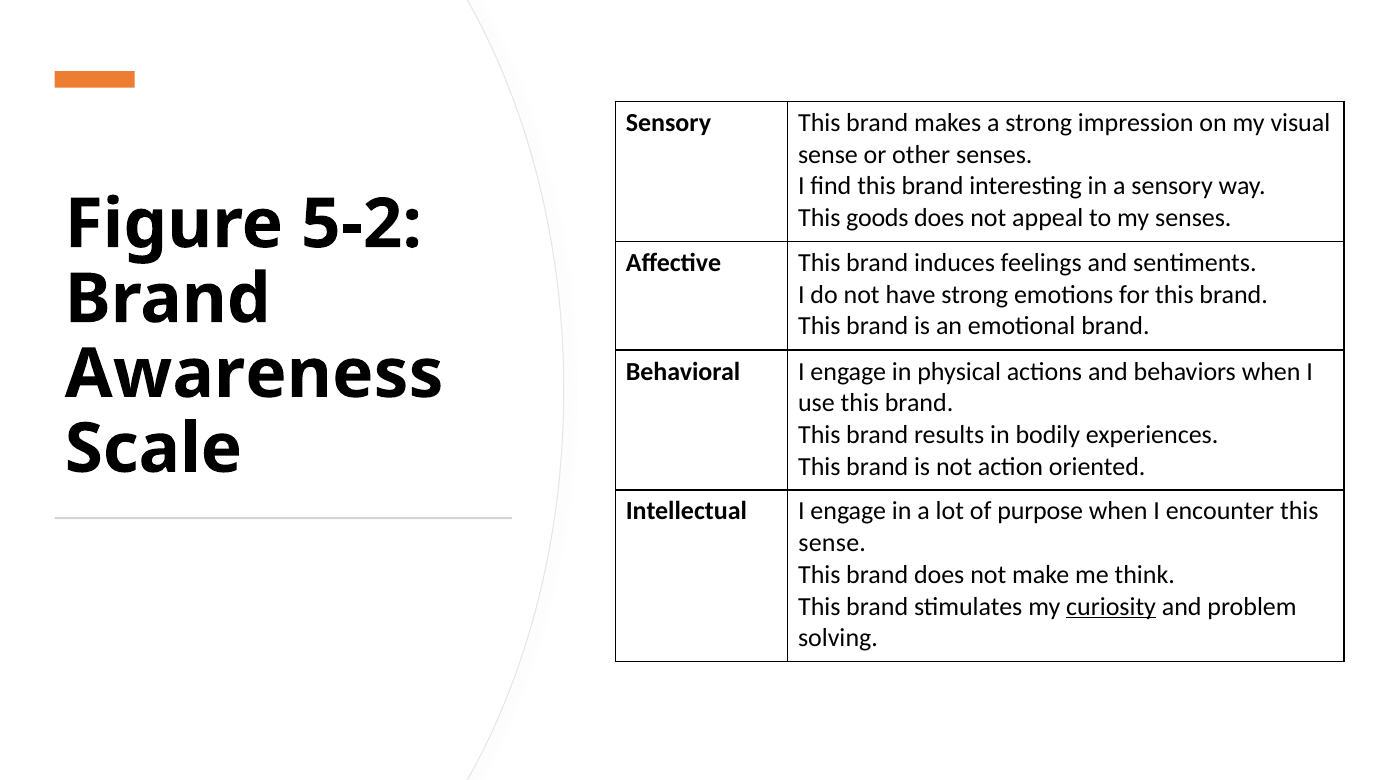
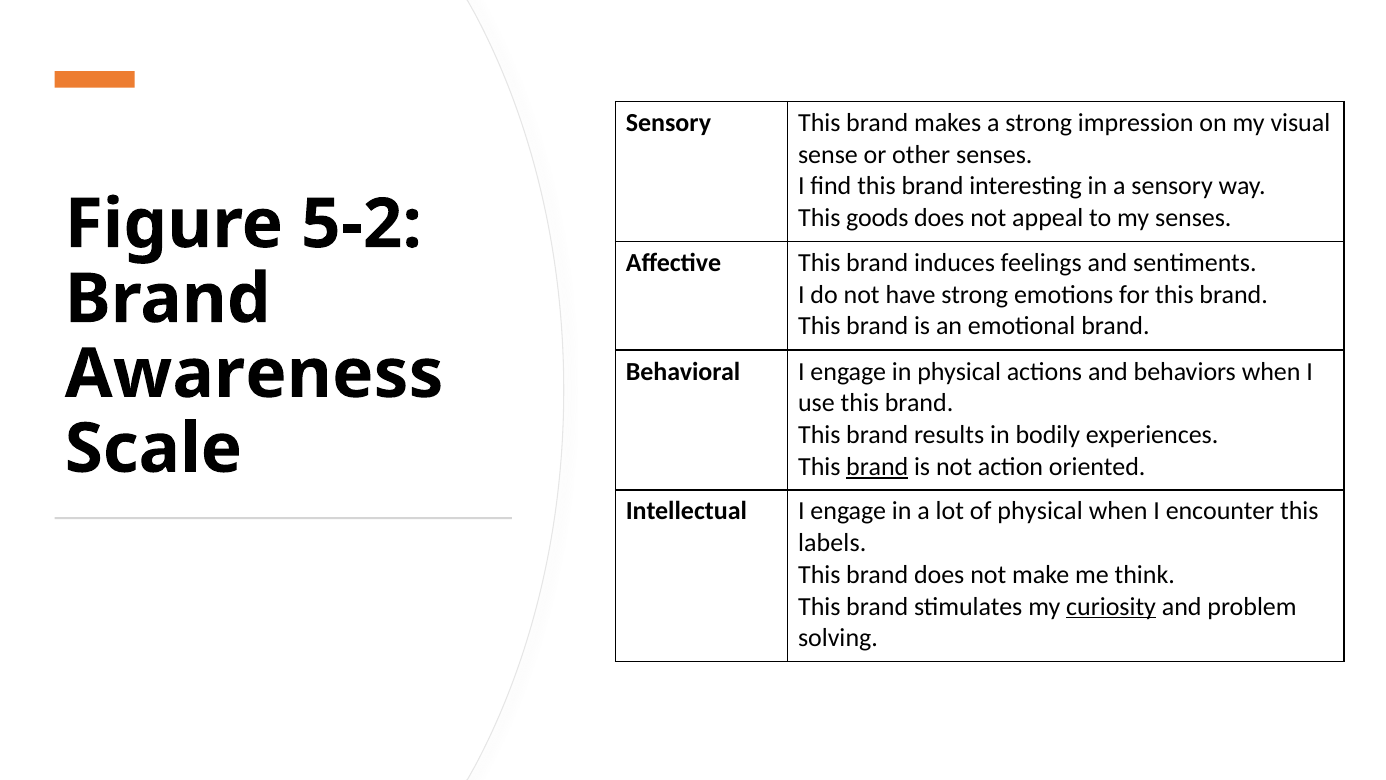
brand at (877, 466) underline: none -> present
of purpose: purpose -> physical
sense at (832, 543): sense -> labels
